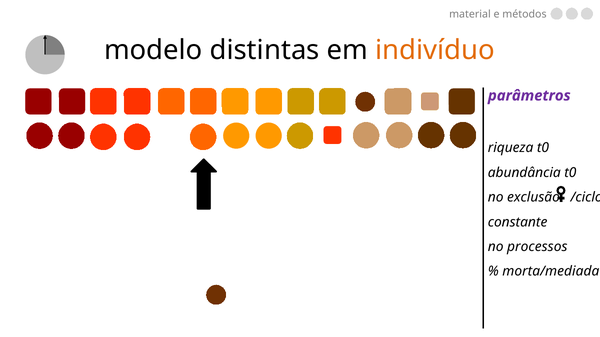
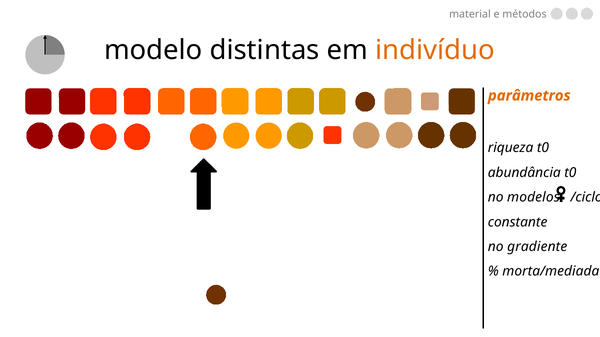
parâmetros colour: purple -> orange
exclusão: exclusão -> modelos
processos: processos -> gradiente
